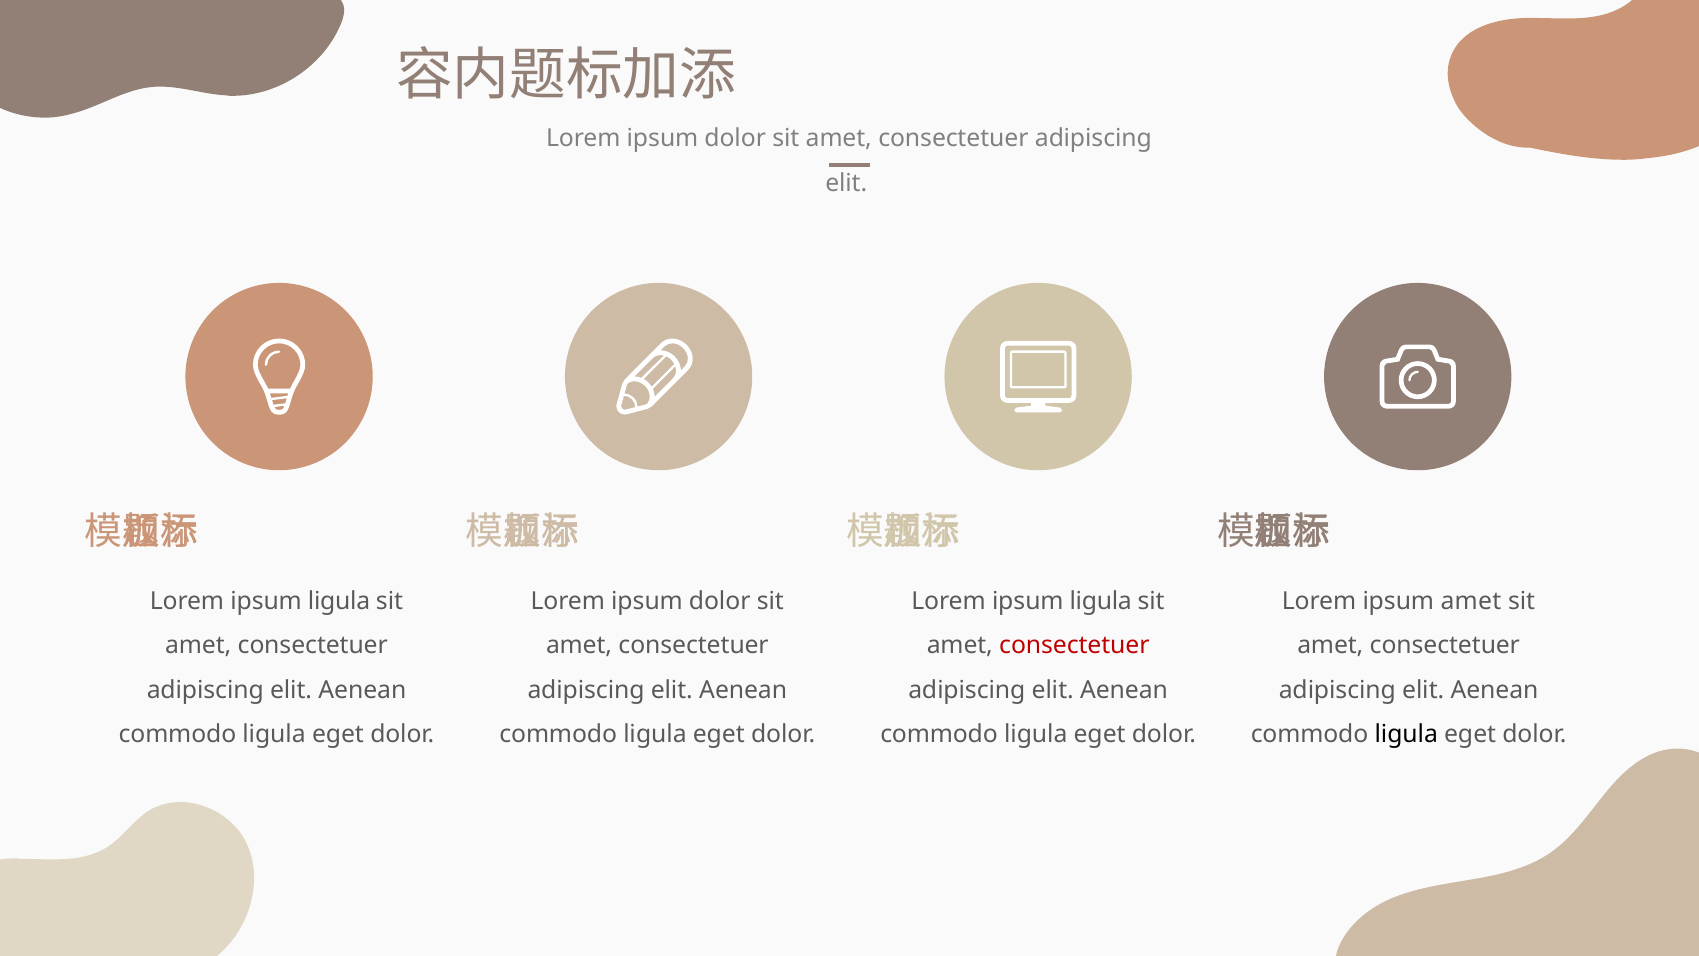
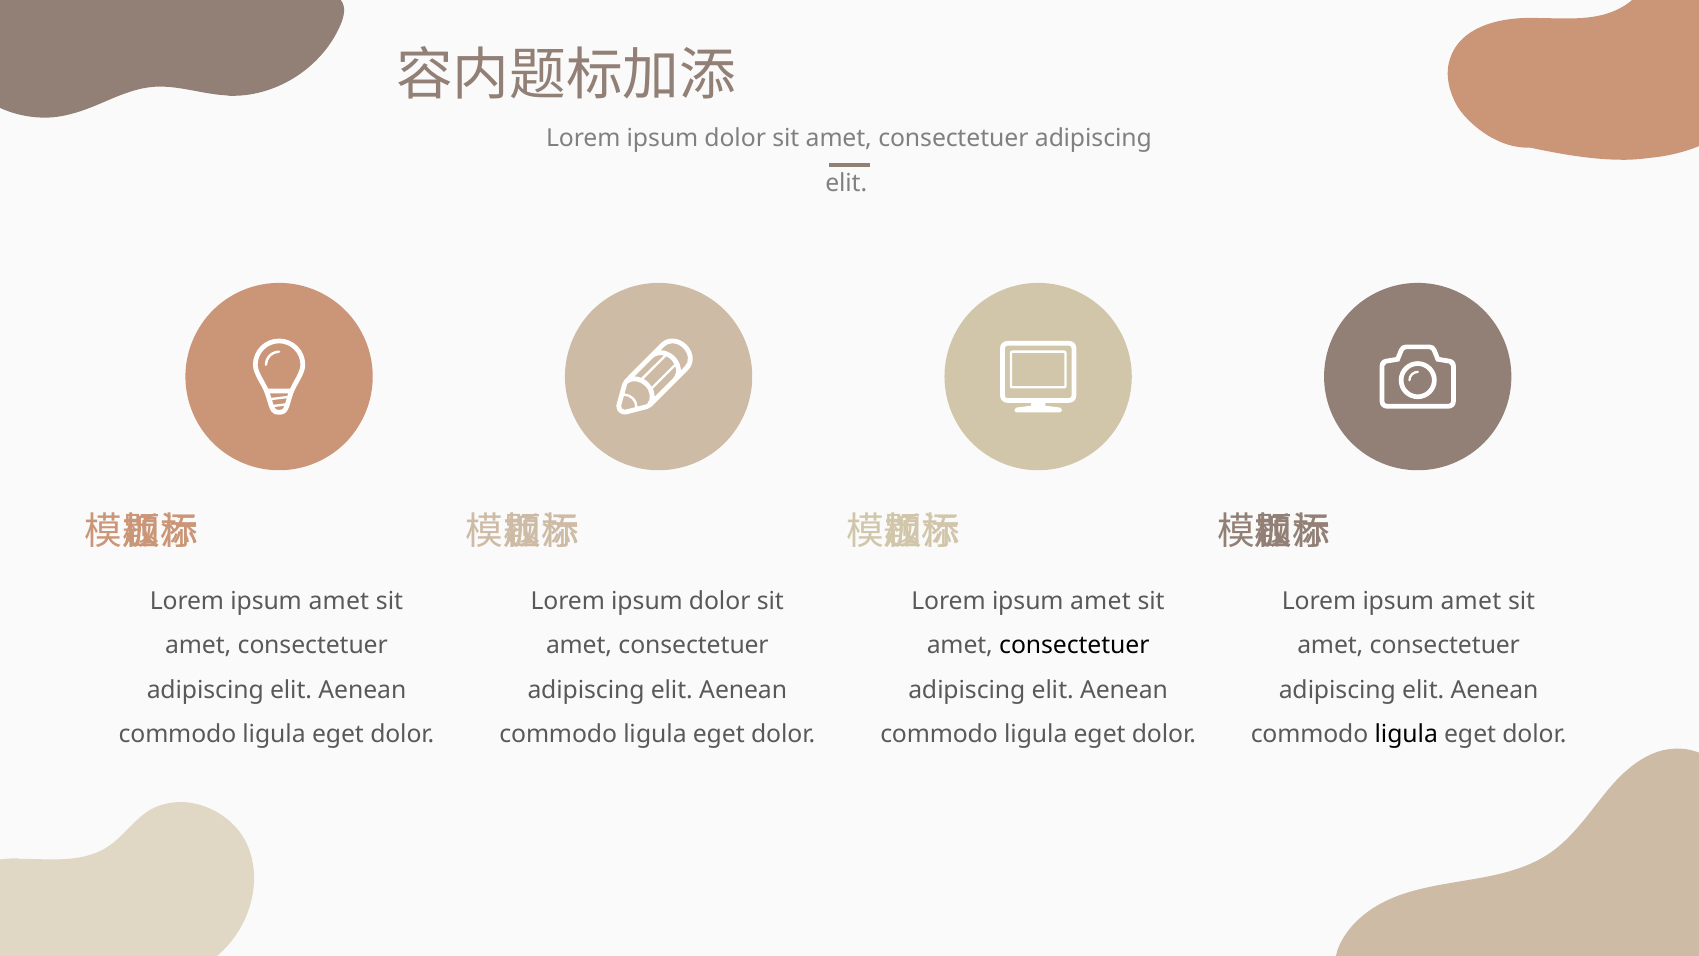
ligula at (339, 601): ligula -> amet
ligula at (1101, 601): ligula -> amet
consectetuer at (1074, 645) colour: red -> black
